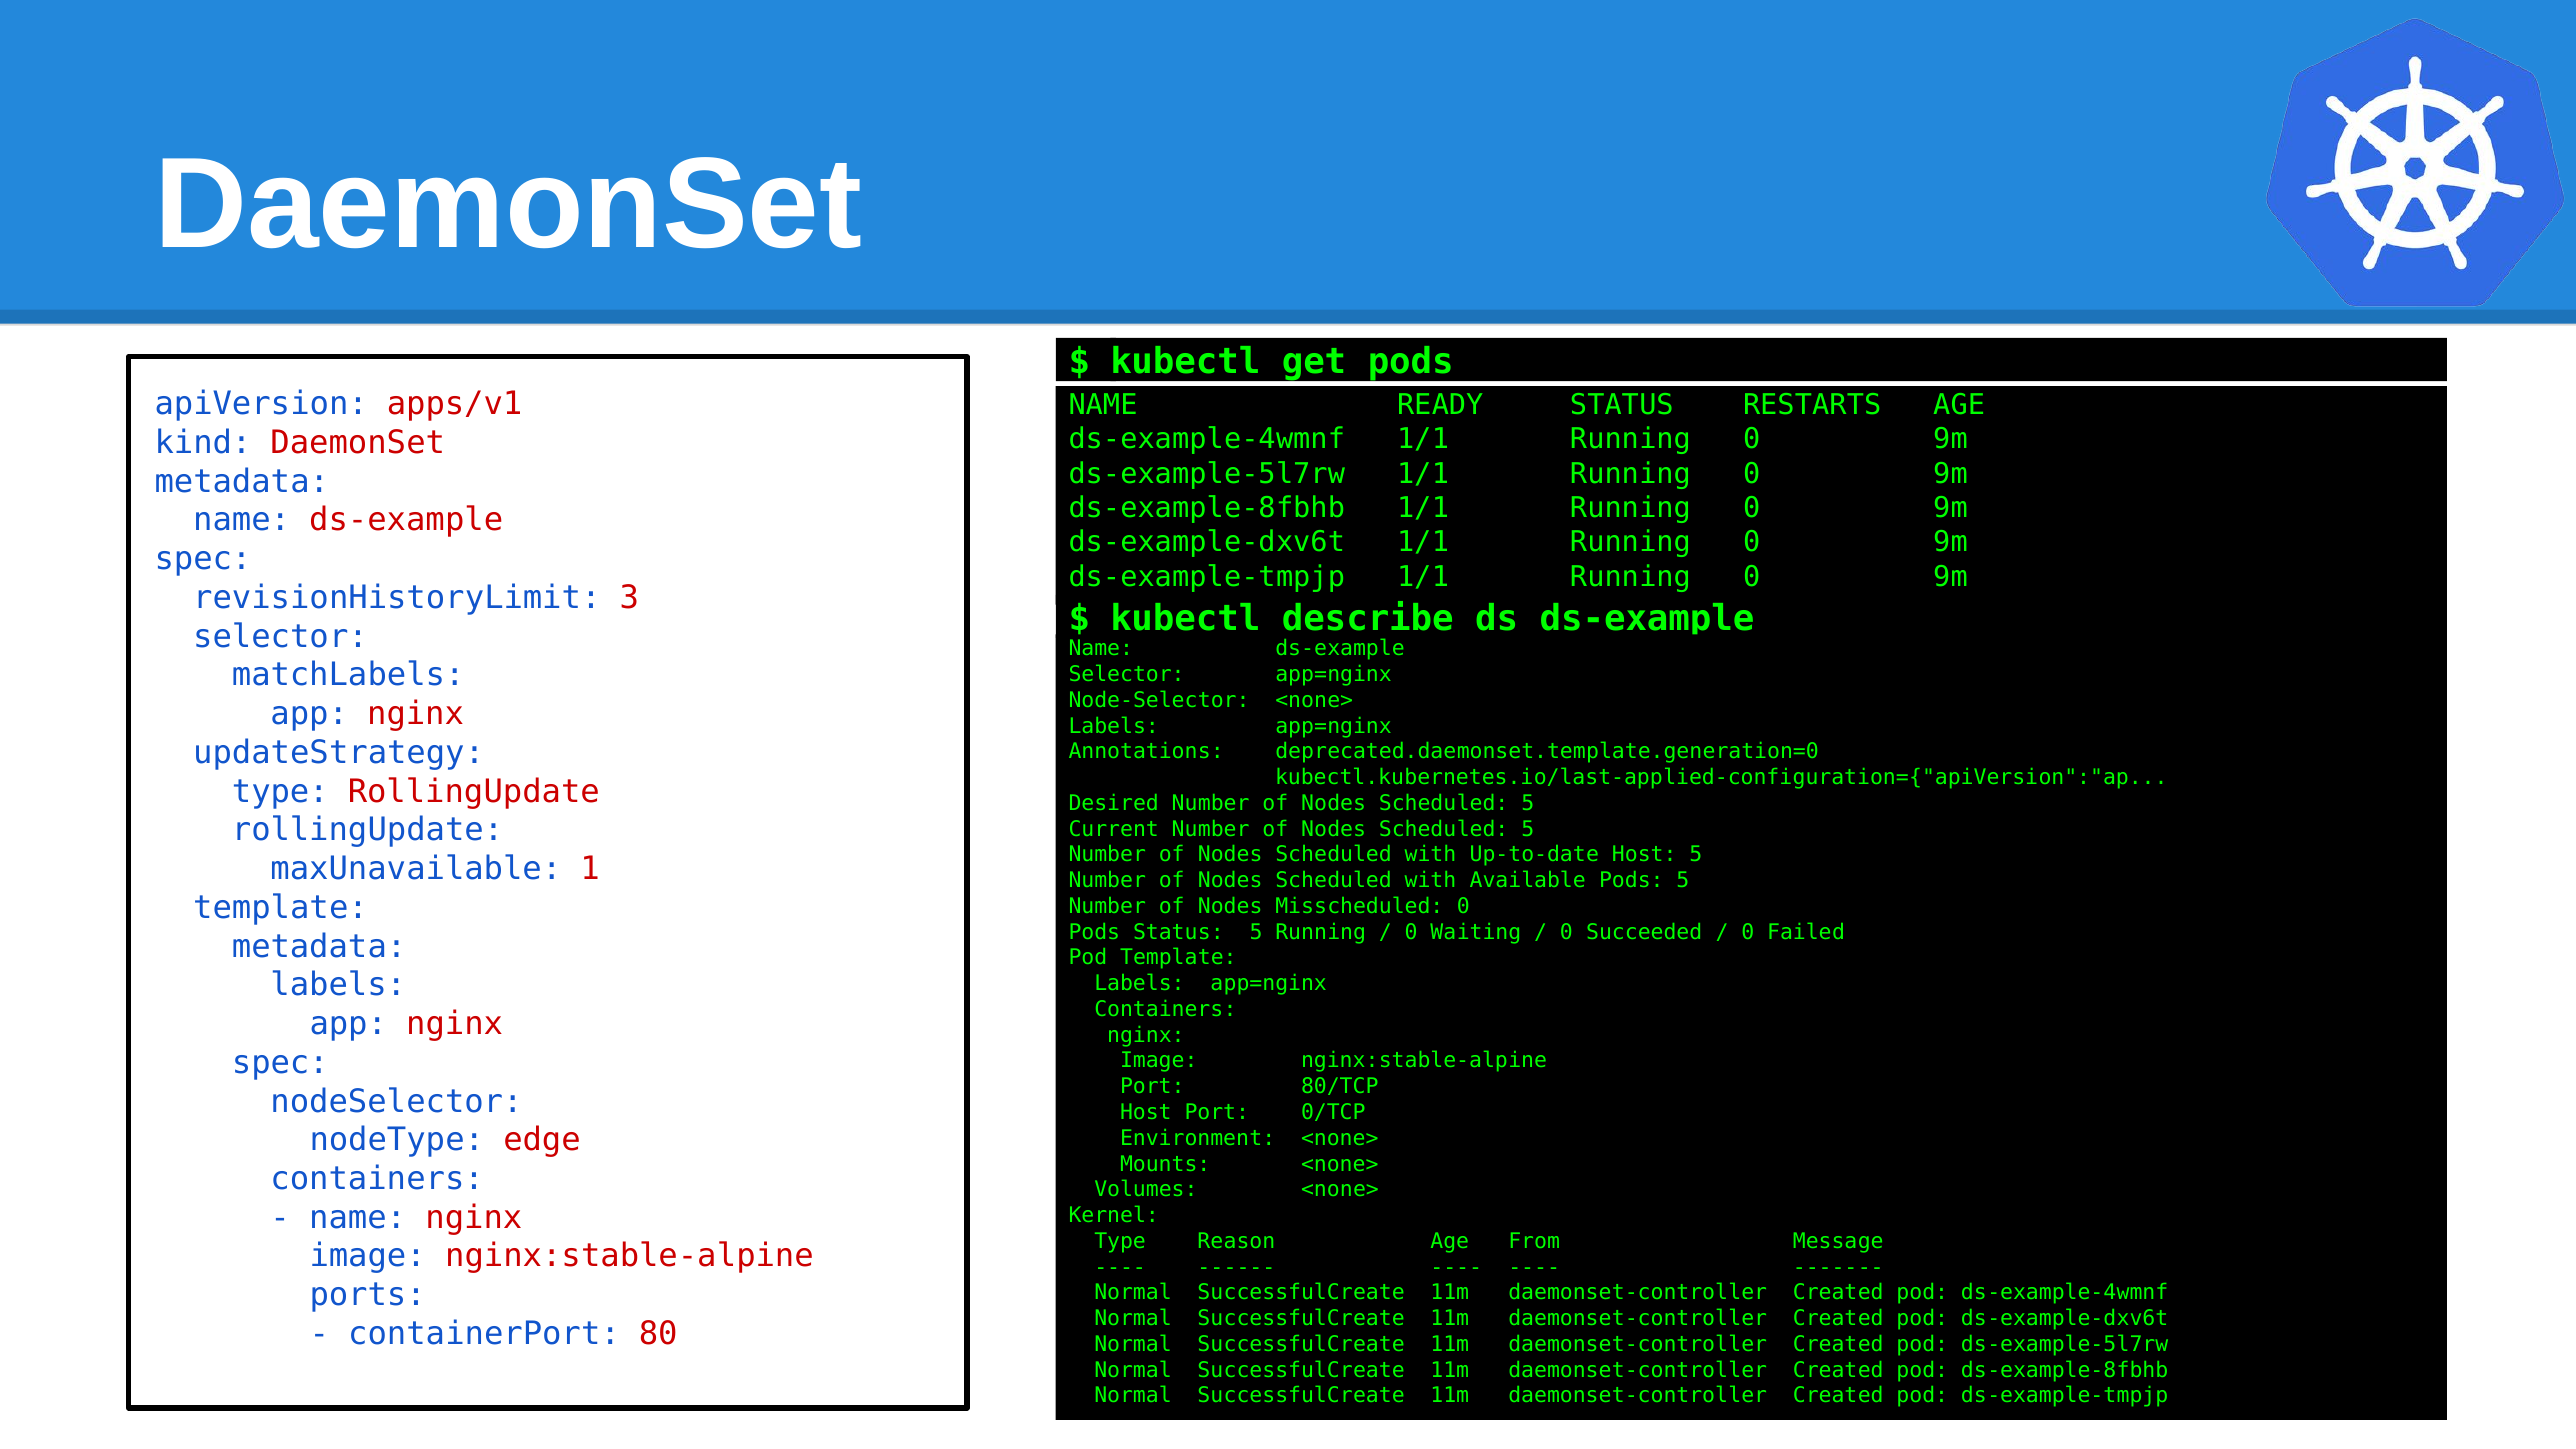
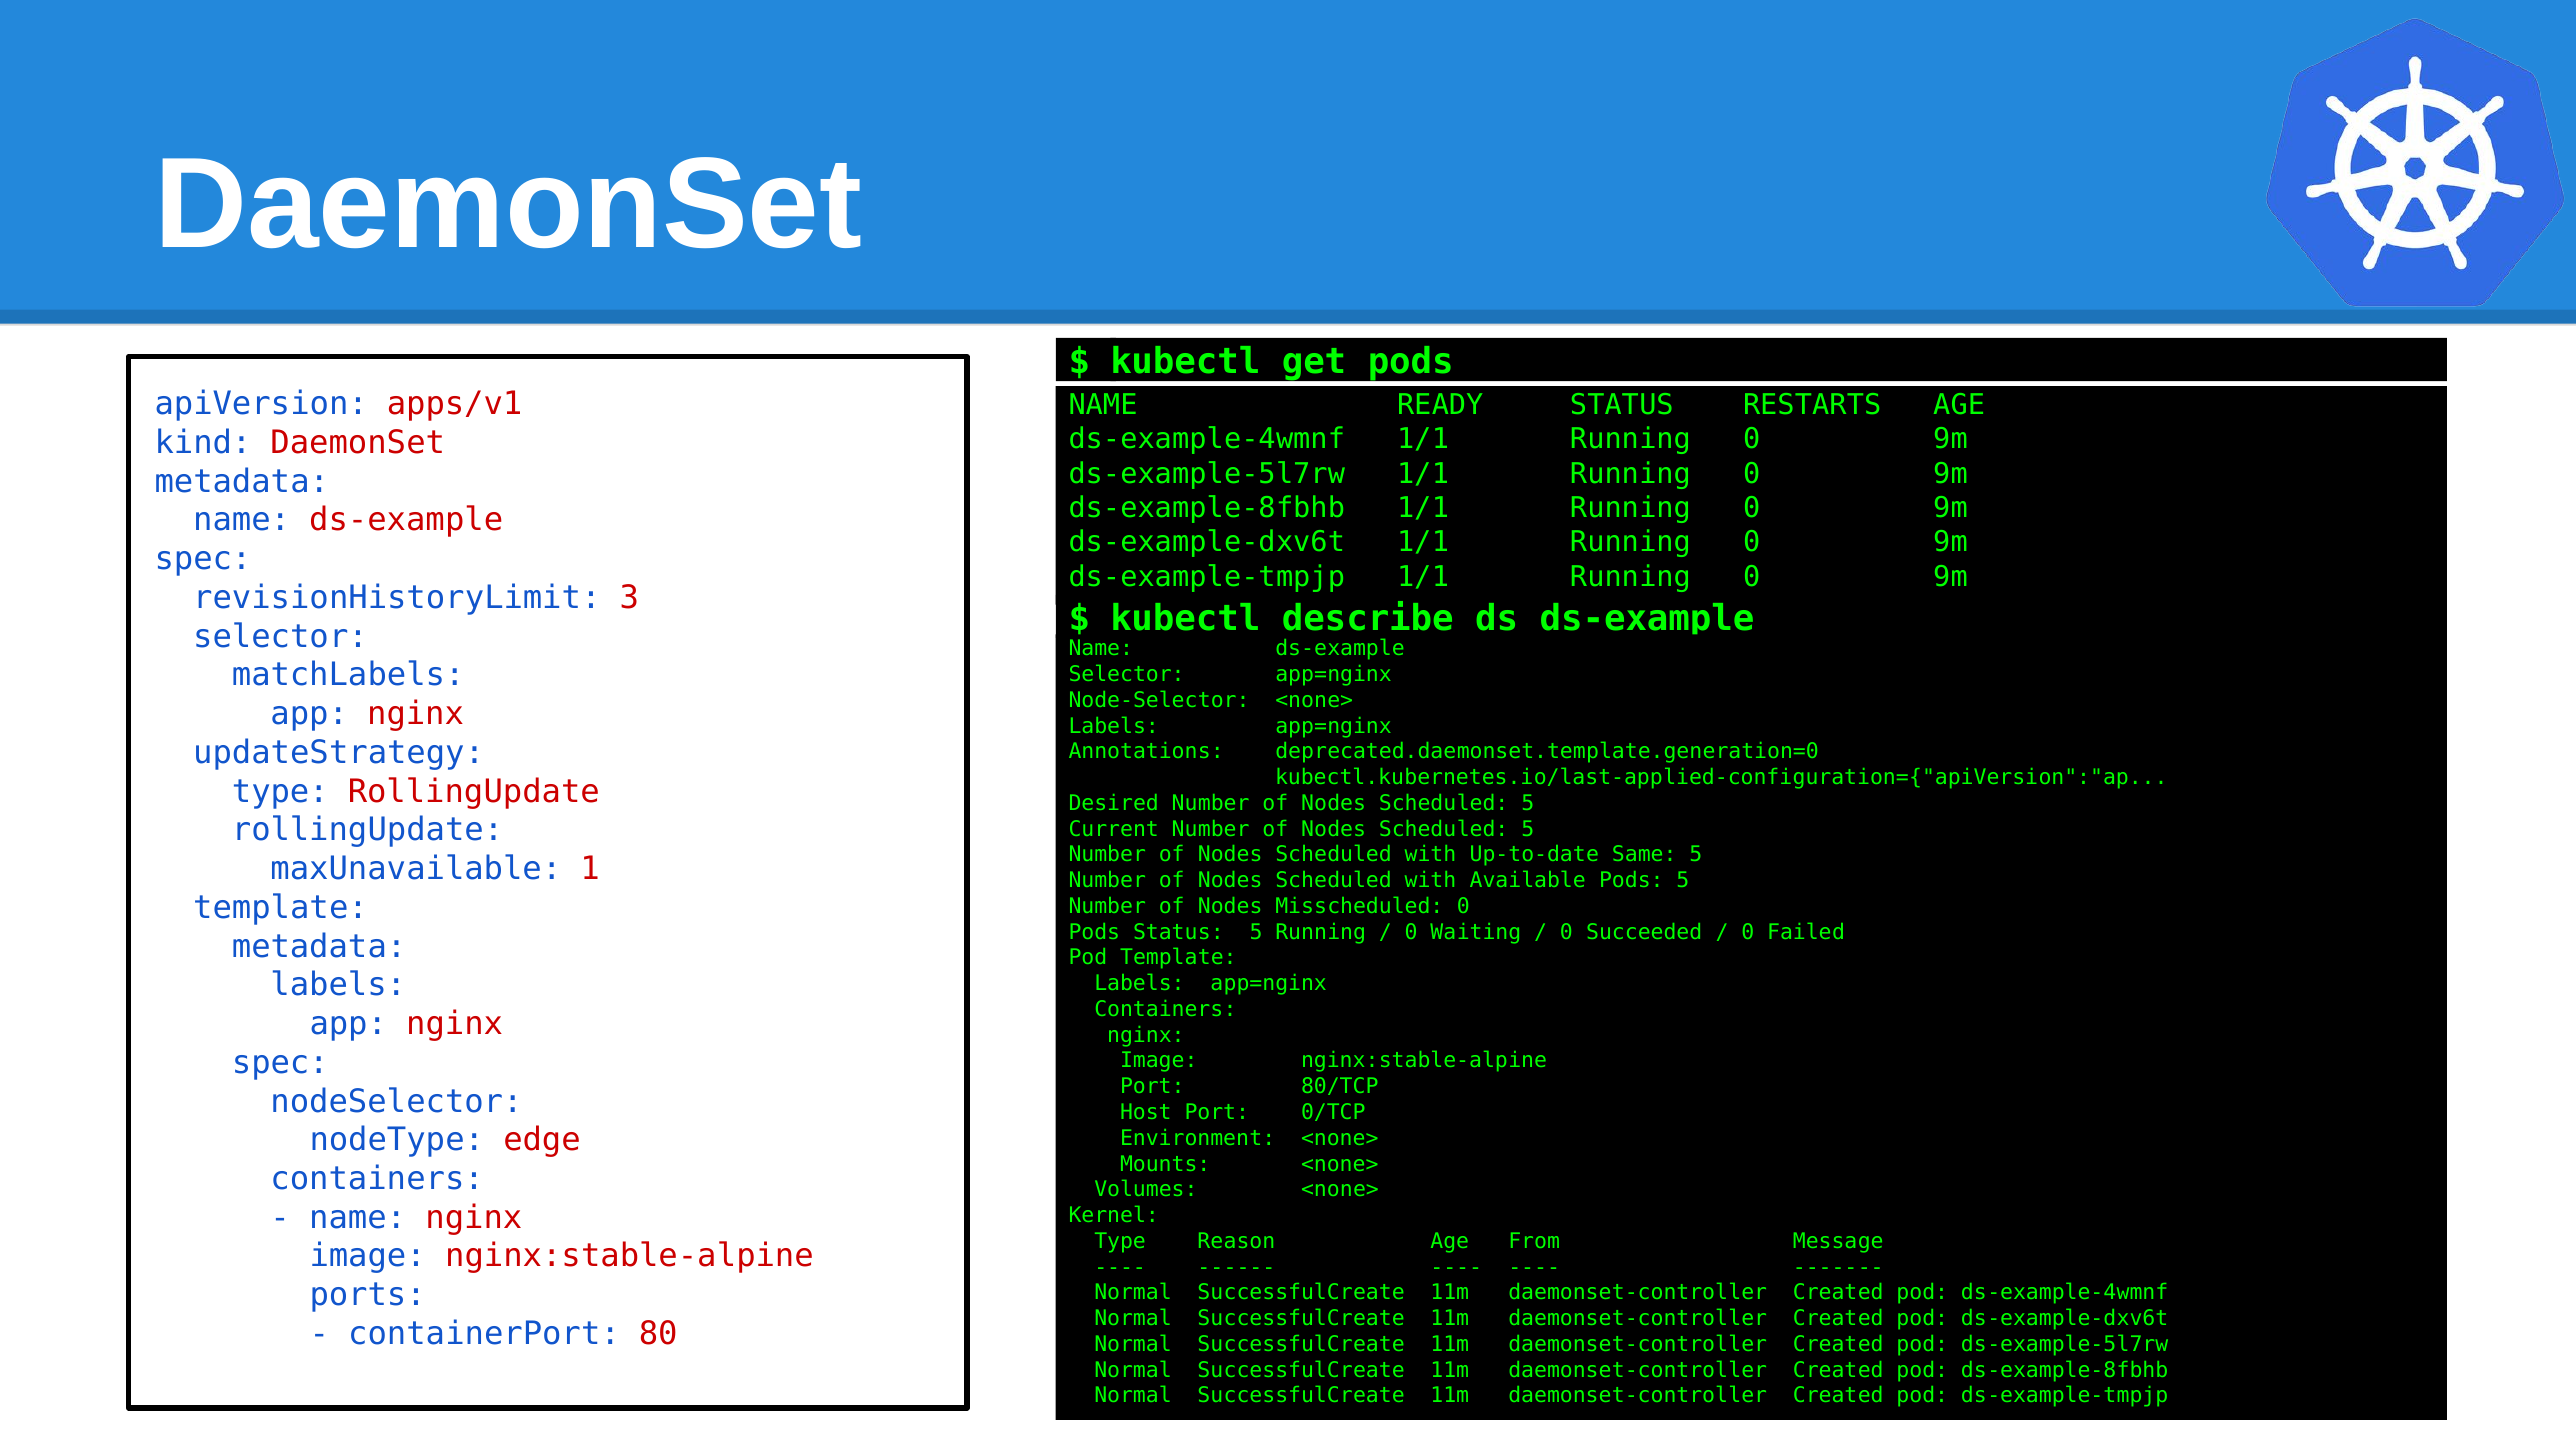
Up-to-date Host: Host -> Same
